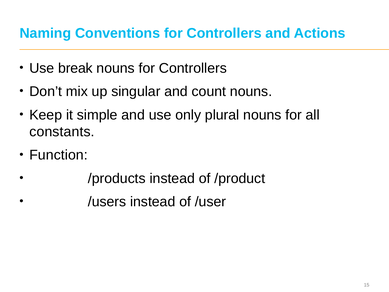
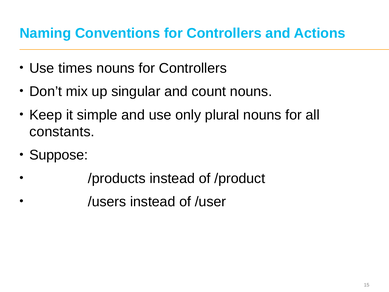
break: break -> times
Function: Function -> Suppose
